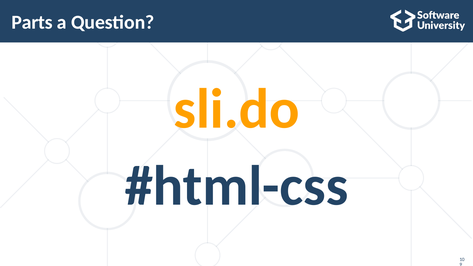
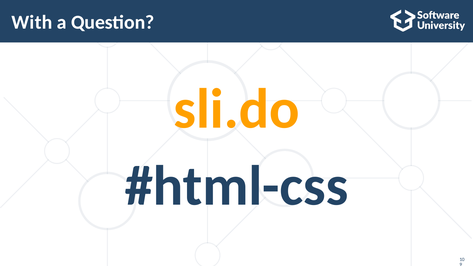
Parts: Parts -> With
